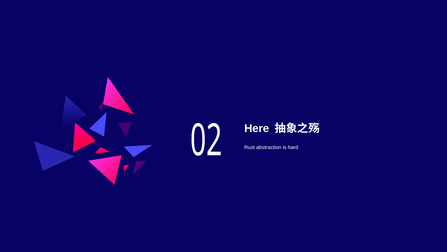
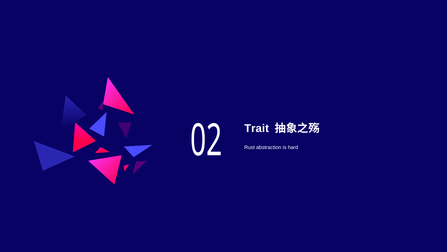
Here: Here -> Trait
